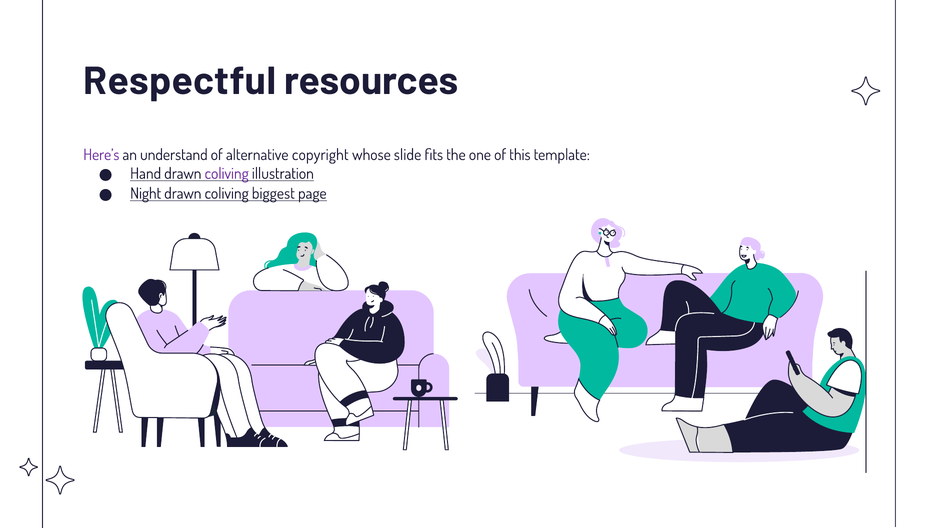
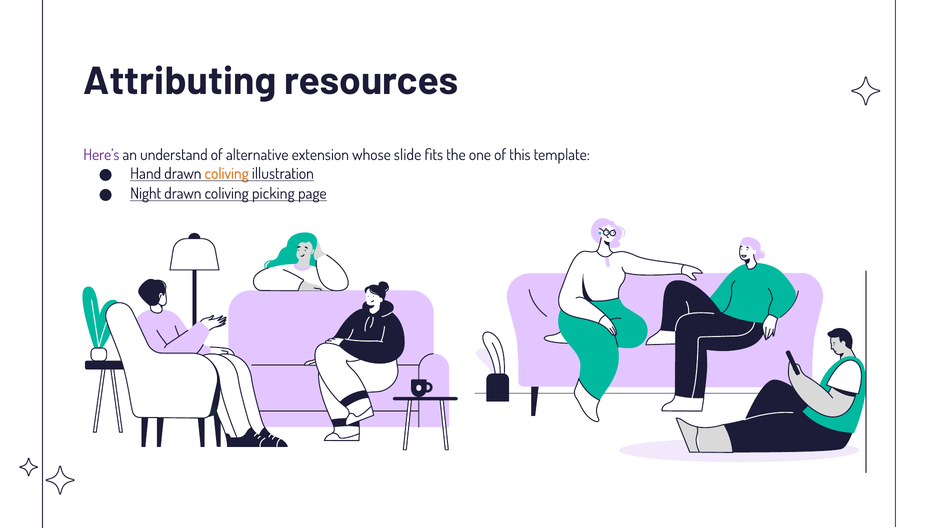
Respectful: Respectful -> Attributing
copyright: copyright -> extension
coliving at (227, 174) colour: purple -> orange
biggest: biggest -> picking
